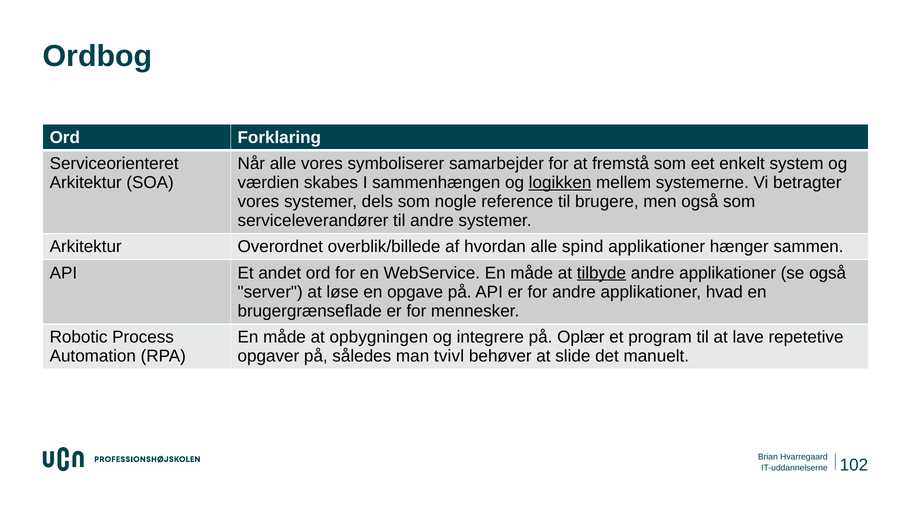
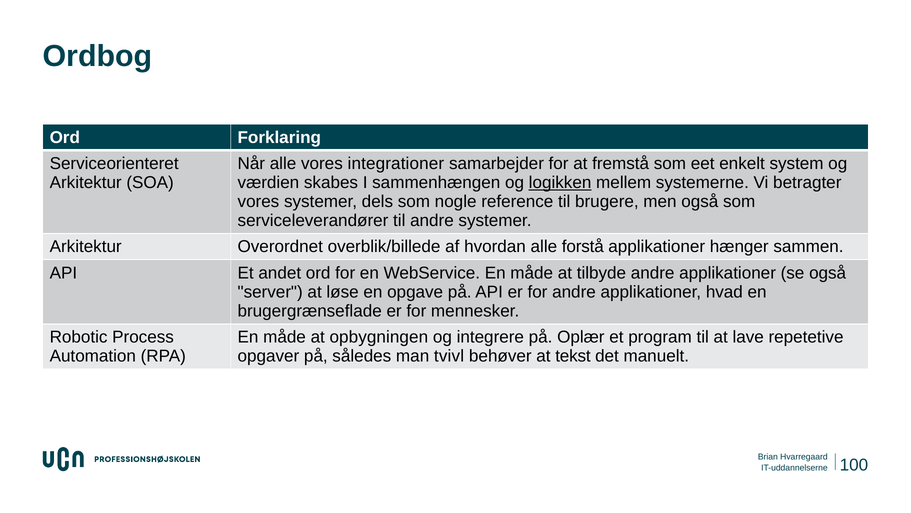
symboliserer: symboliserer -> integrationer
spind: spind -> forstå
tilbyde underline: present -> none
slide: slide -> tekst
102: 102 -> 100
